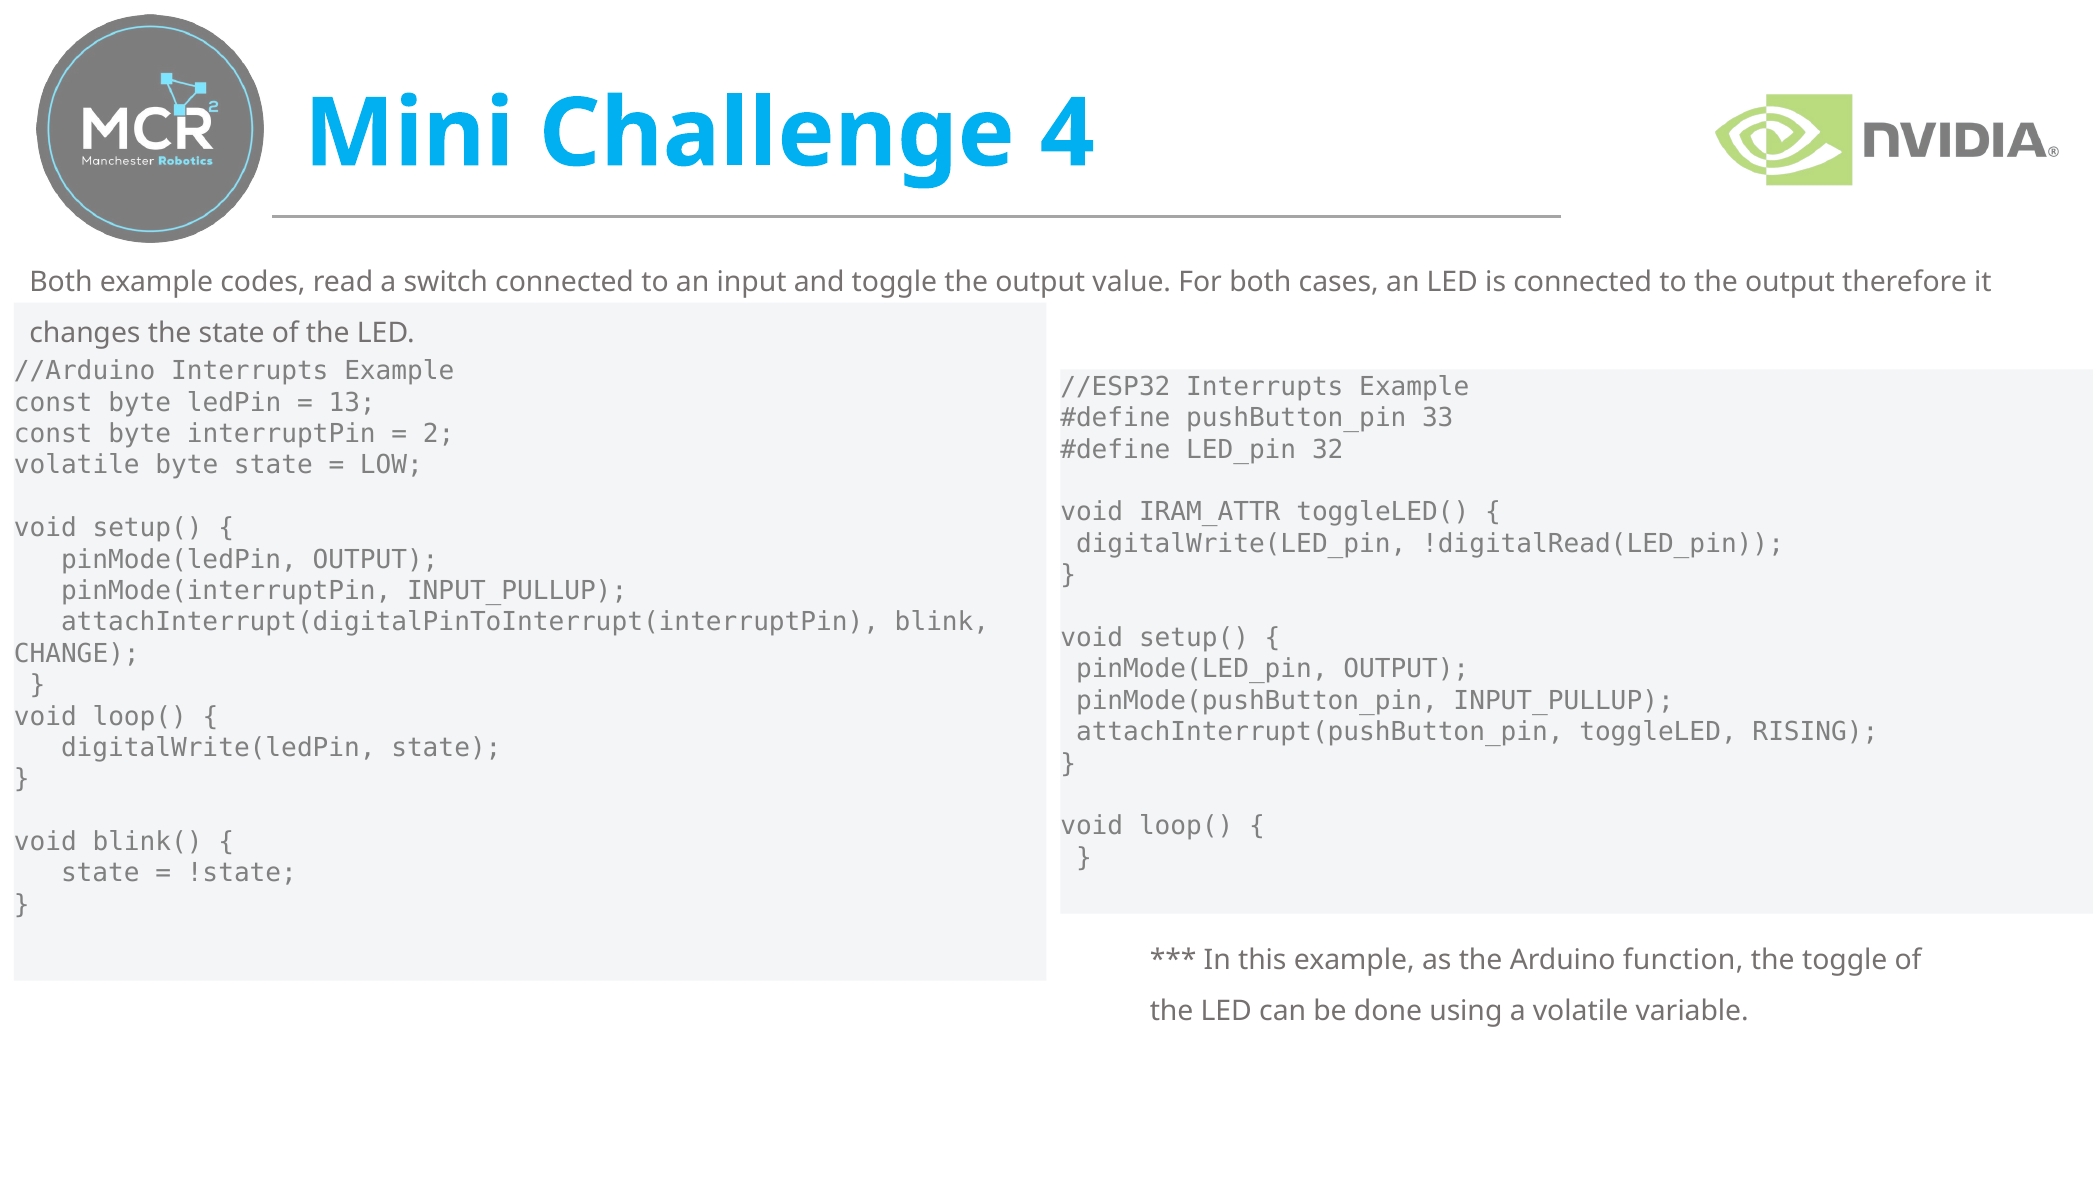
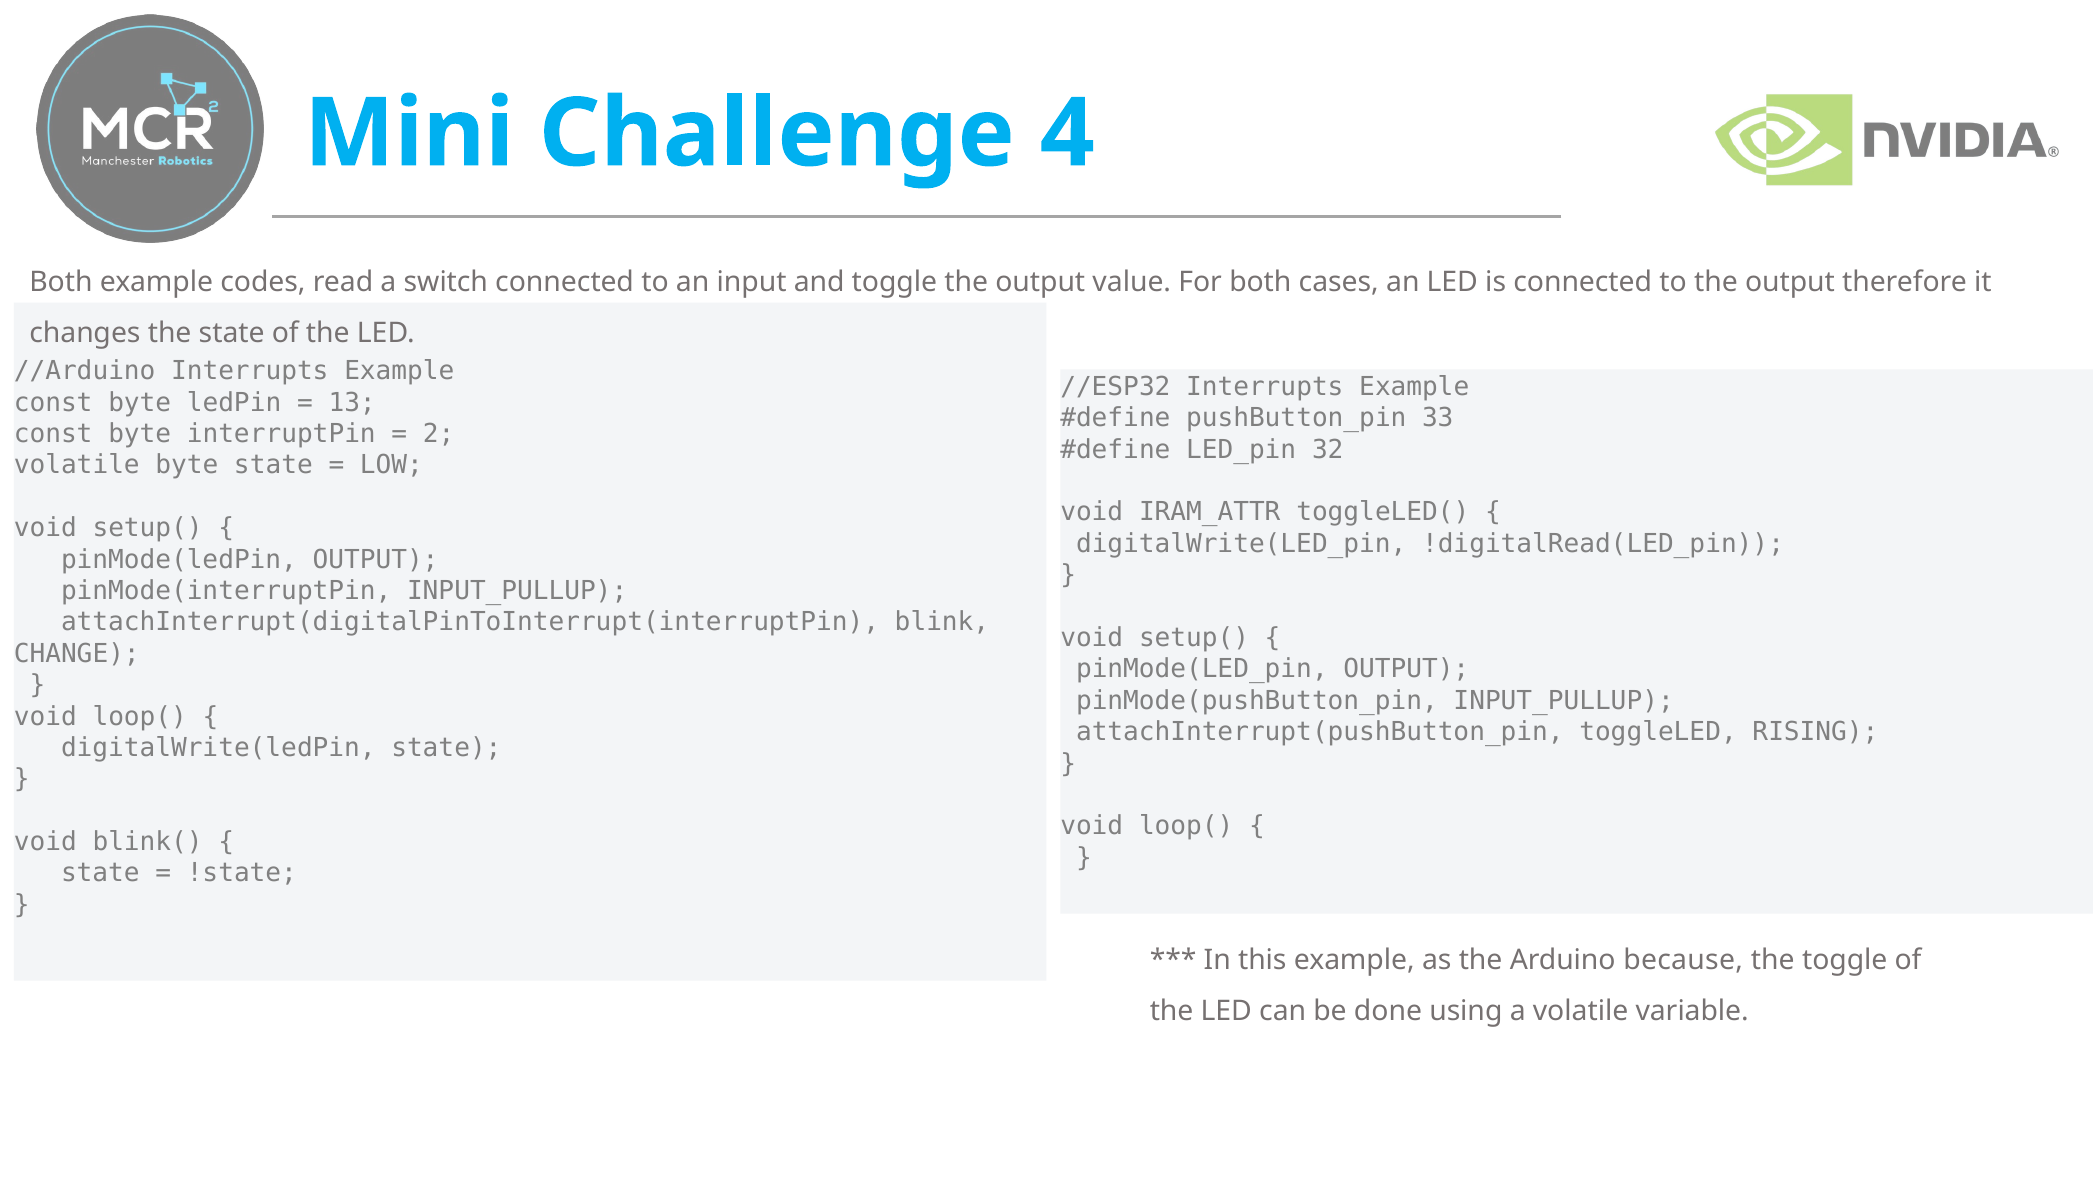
function: function -> because
